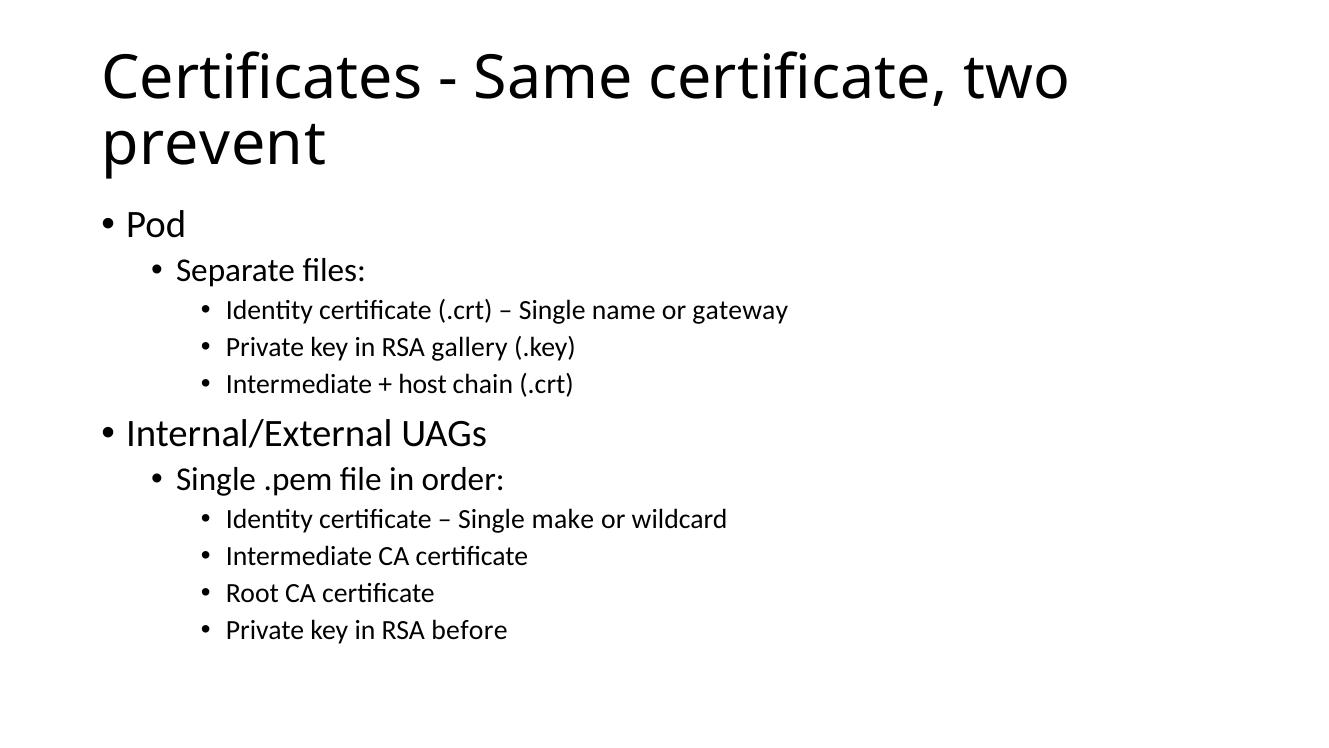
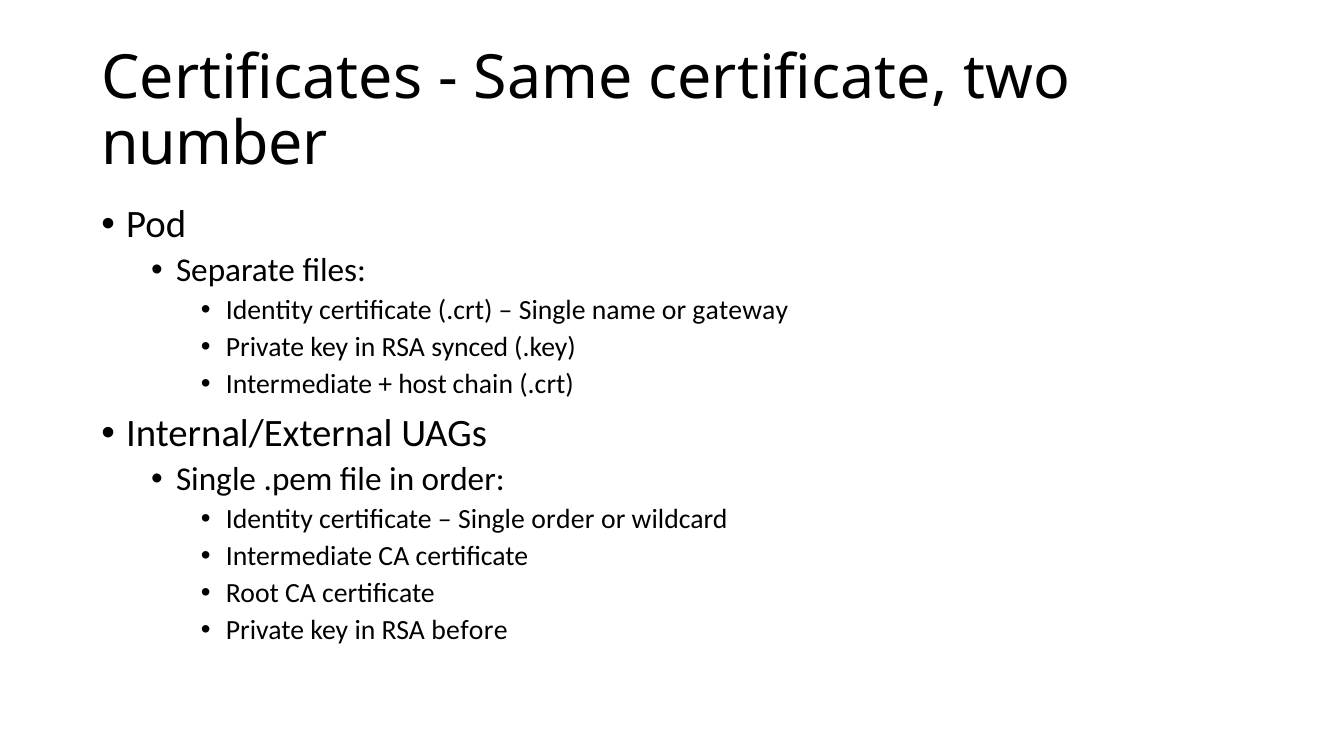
prevent: prevent -> number
gallery: gallery -> synced
Single make: make -> order
